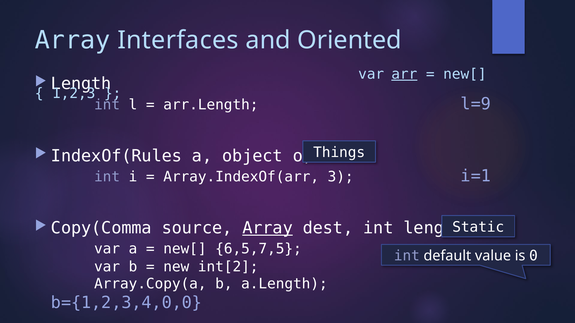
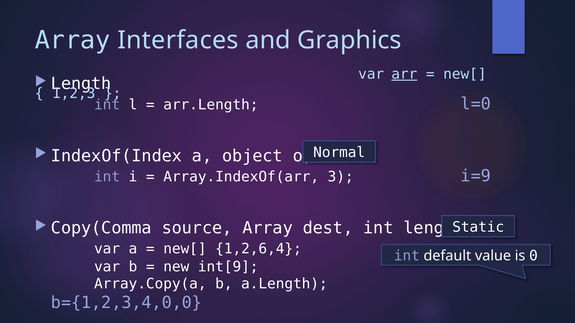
Oriented: Oriented -> Graphics
l=9: l=9 -> l=0
Things: Things -> Normal
IndexOf(Rules: IndexOf(Rules -> IndexOf(Index
i=1: i=1 -> i=9
Array at (268, 228) underline: present -> none
6,5,7,5: 6,5,7,5 -> 1,2,6,4
int[2: int[2 -> int[9
